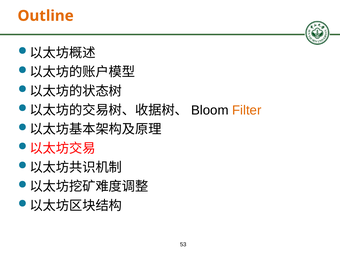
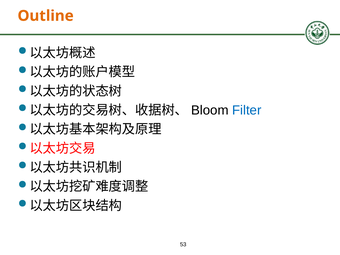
Filter colour: orange -> blue
